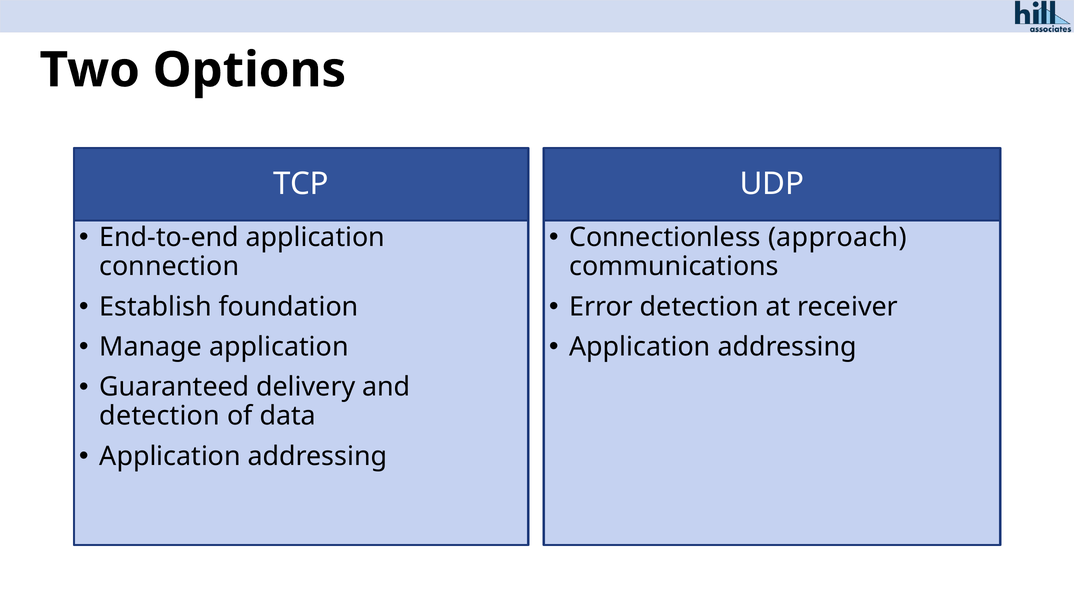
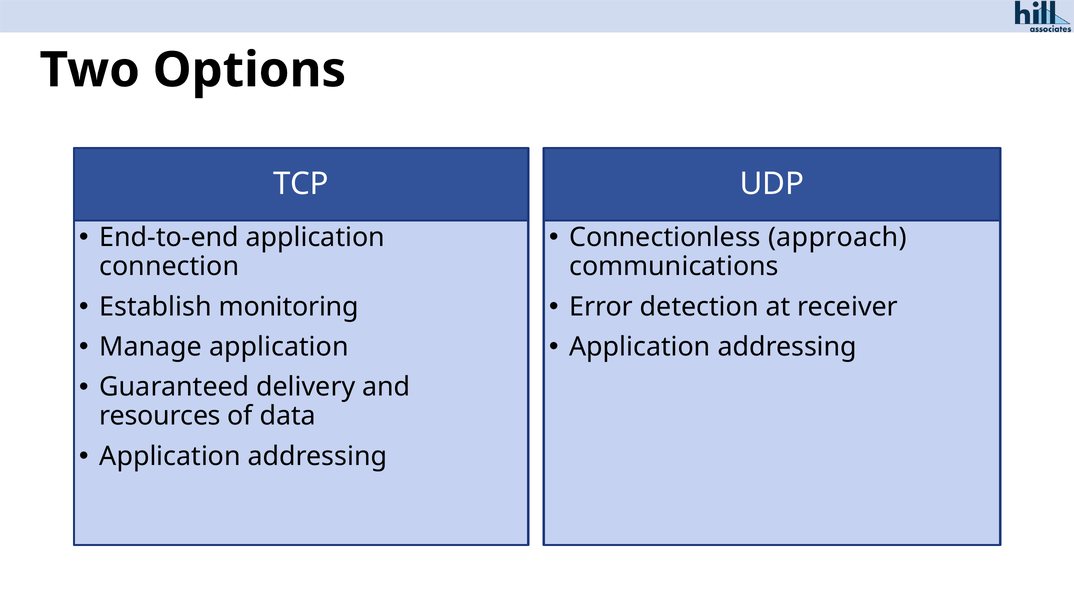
foundation: foundation -> monitoring
detection at (160, 416): detection -> resources
